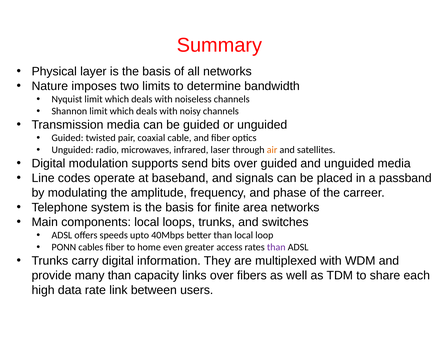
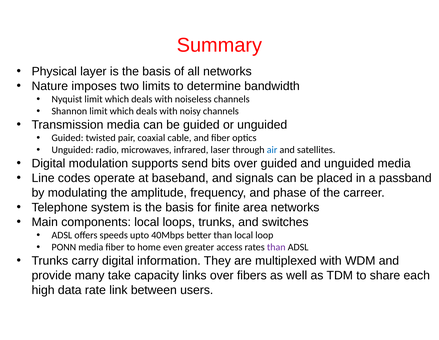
air colour: orange -> blue
PONN cables: cables -> media
many than: than -> take
